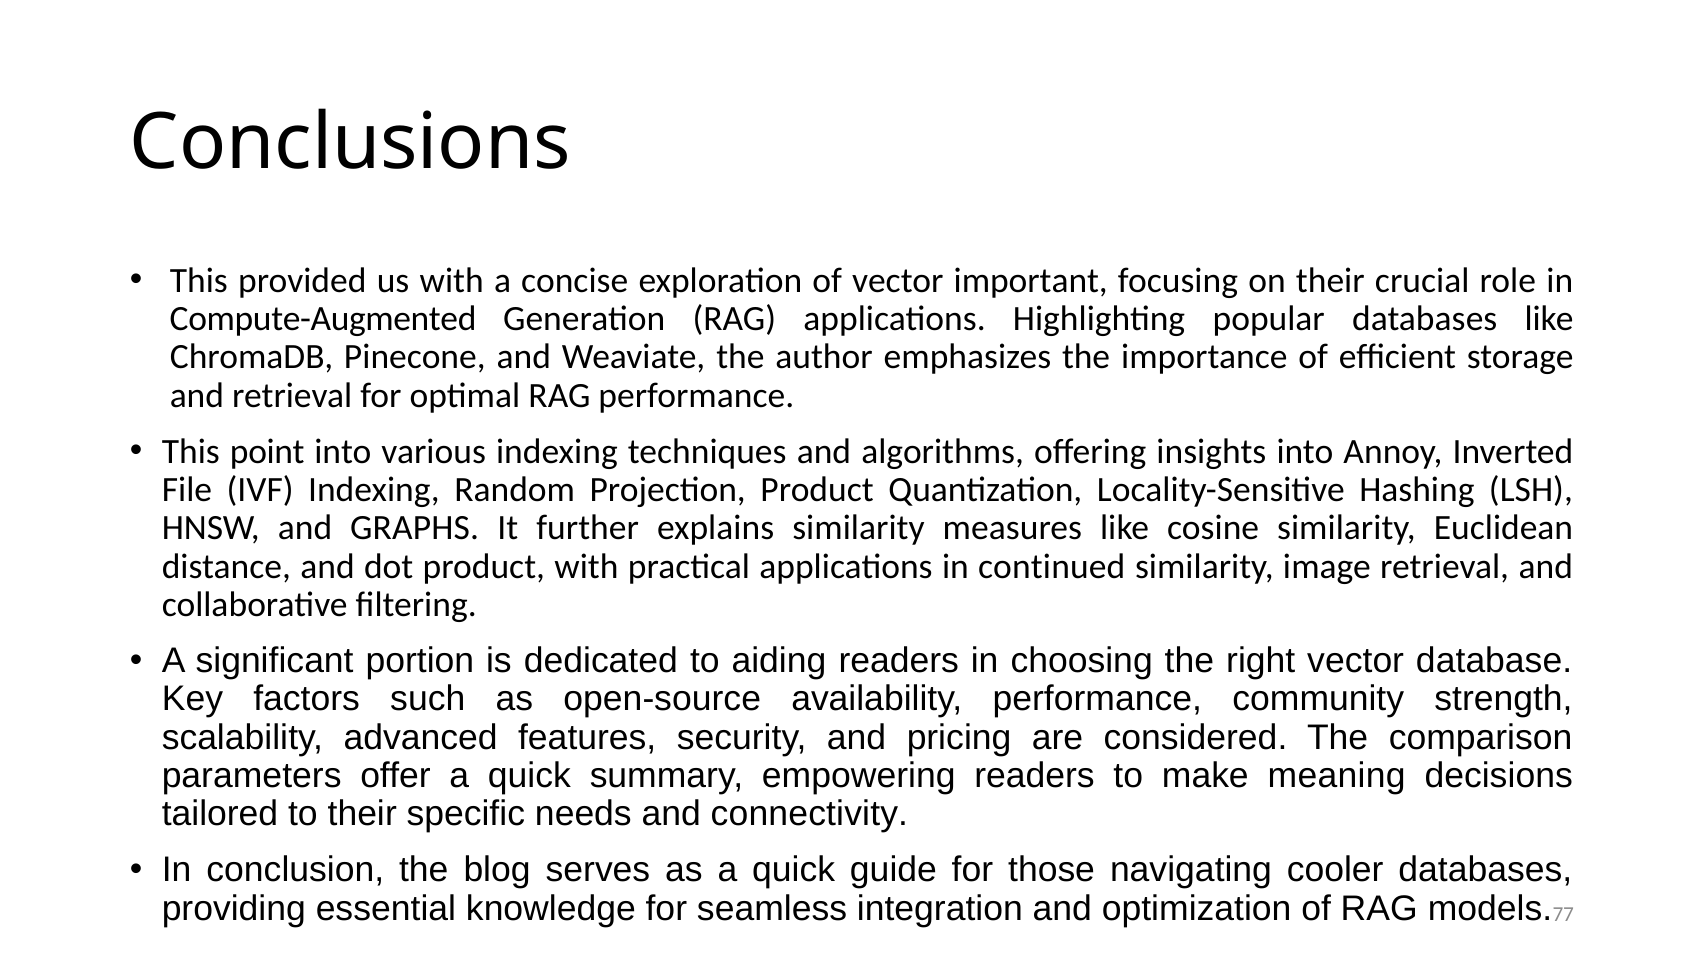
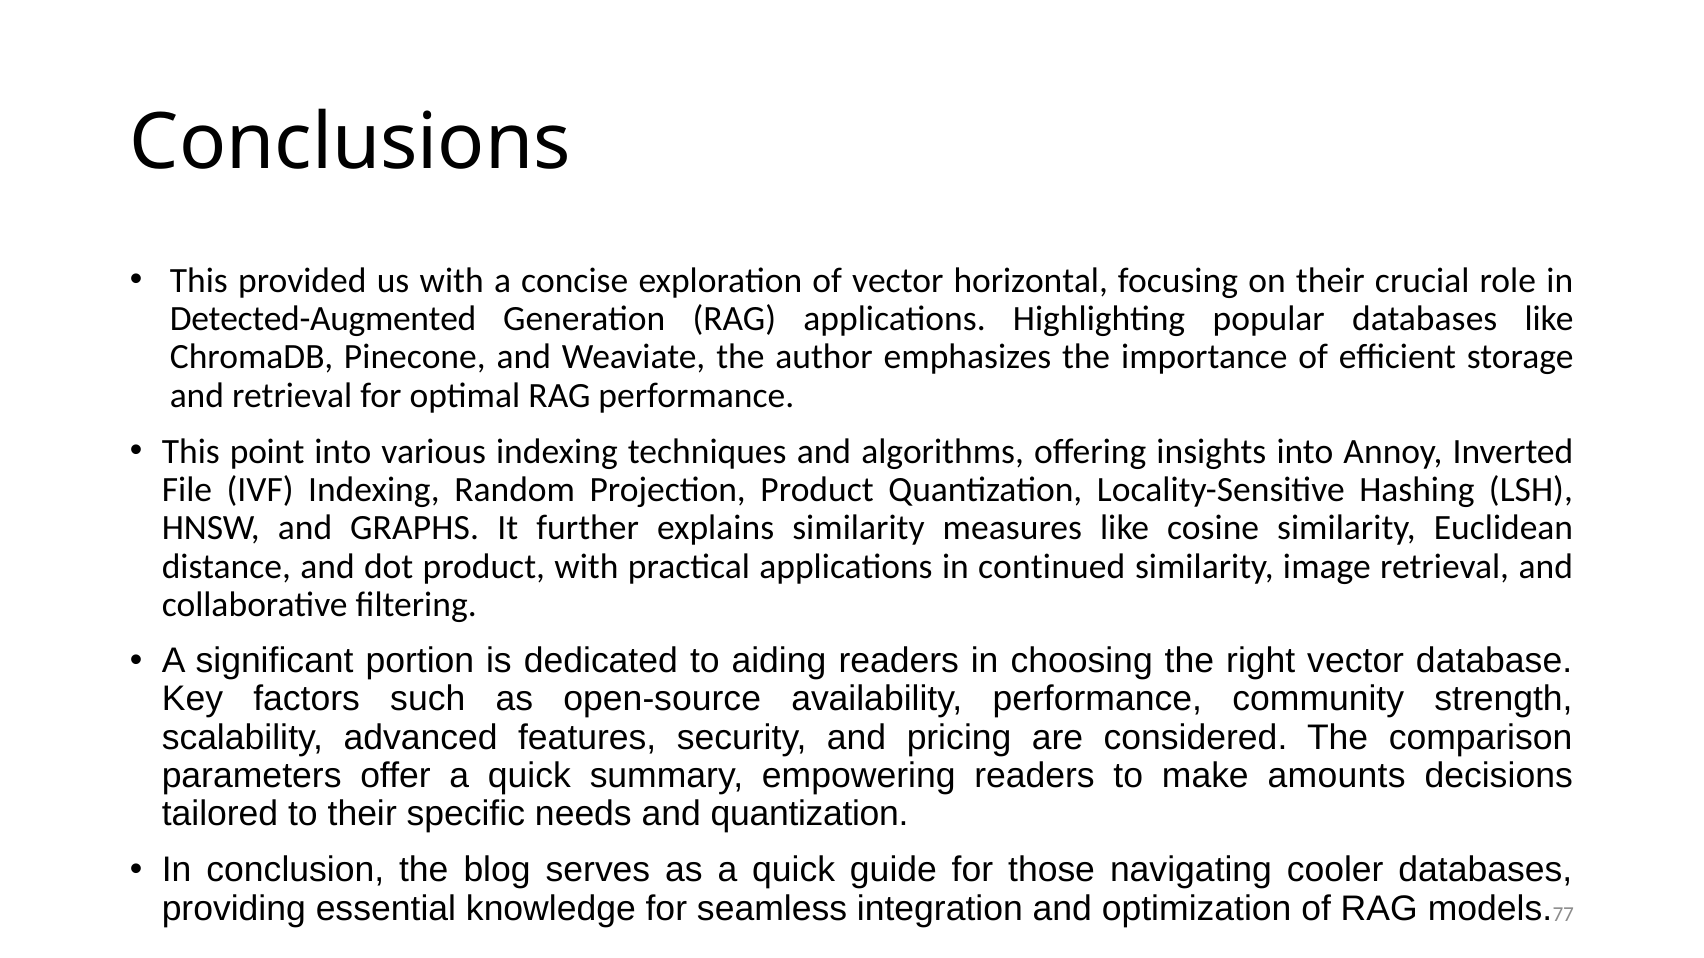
important: important -> horizontal
Compute-Augmented: Compute-Augmented -> Detected-Augmented
meaning: meaning -> amounts
and connectivity: connectivity -> quantization
